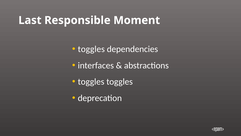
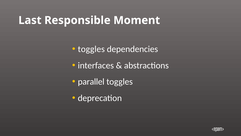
toggles at (91, 82): toggles -> parallel
